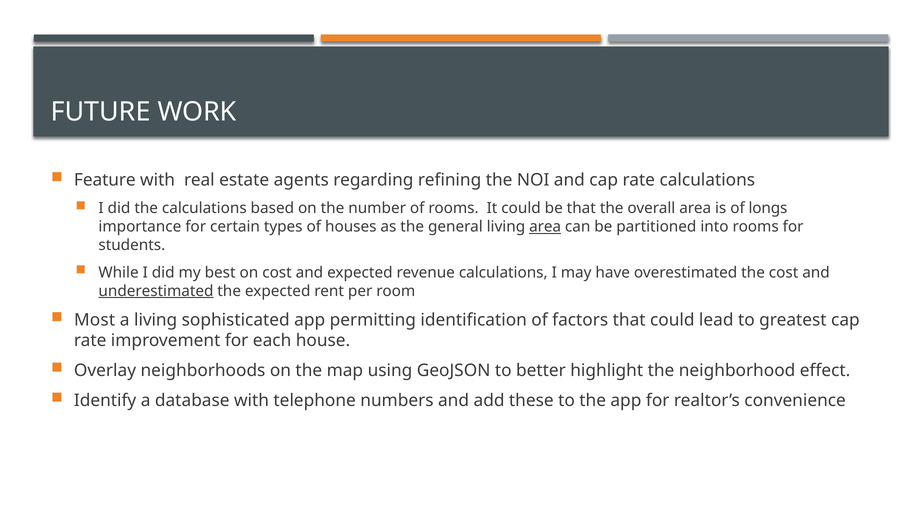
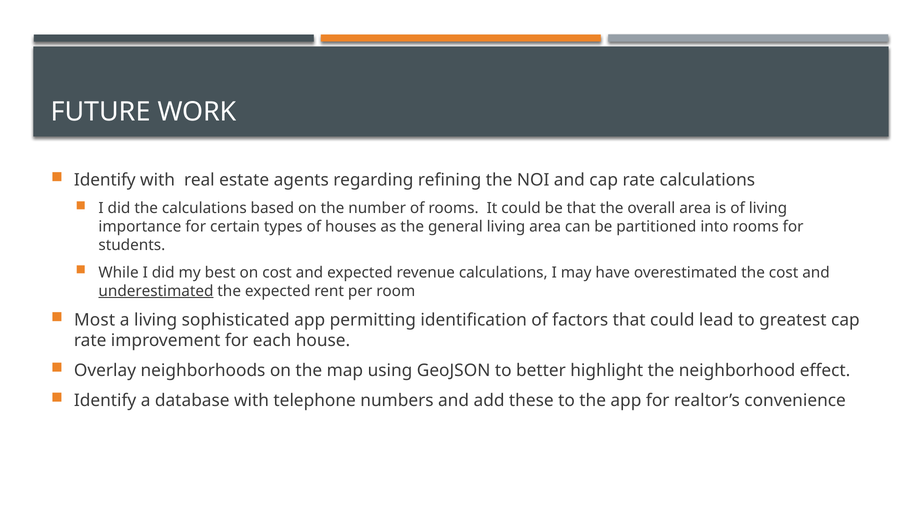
Feature at (105, 180): Feature -> Identify
of longs: longs -> living
area at (545, 227) underline: present -> none
